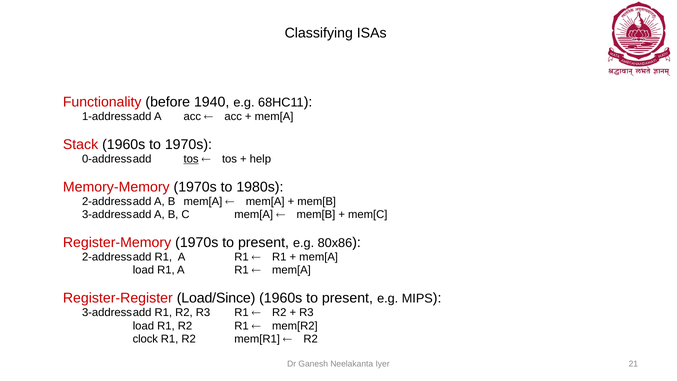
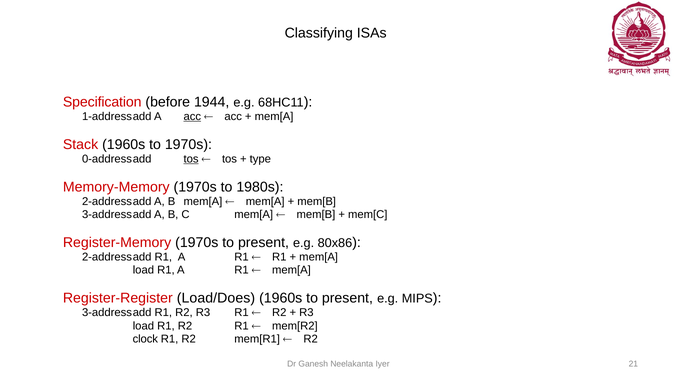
Functionality: Functionality -> Specification
1940: 1940 -> 1944
acc at (192, 116) underline: none -> present
help: help -> type
Load/Since: Load/Since -> Load/Does
